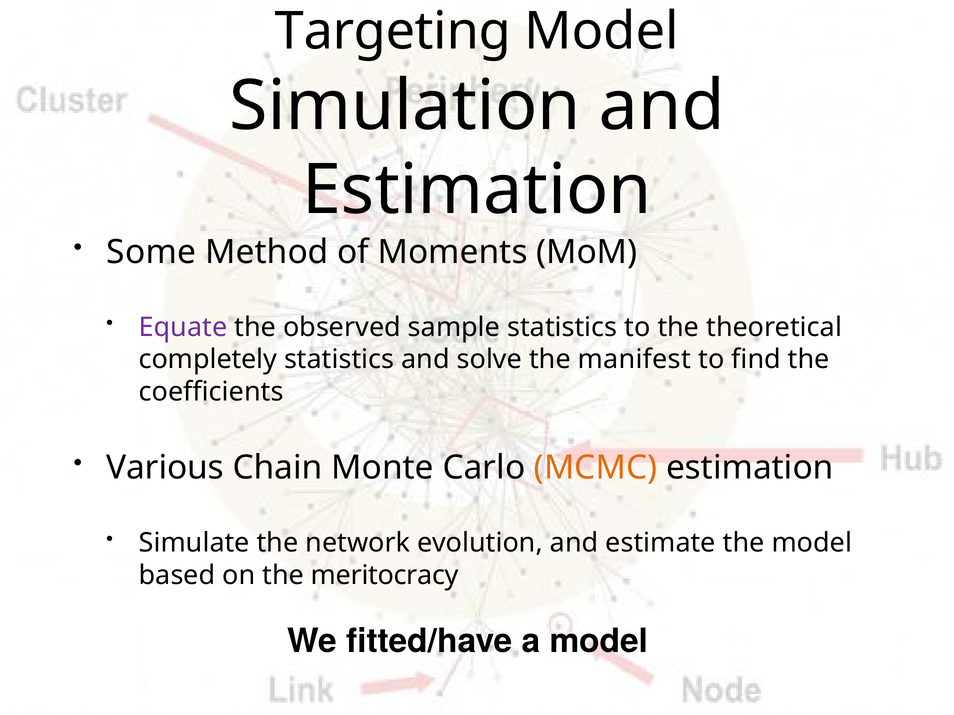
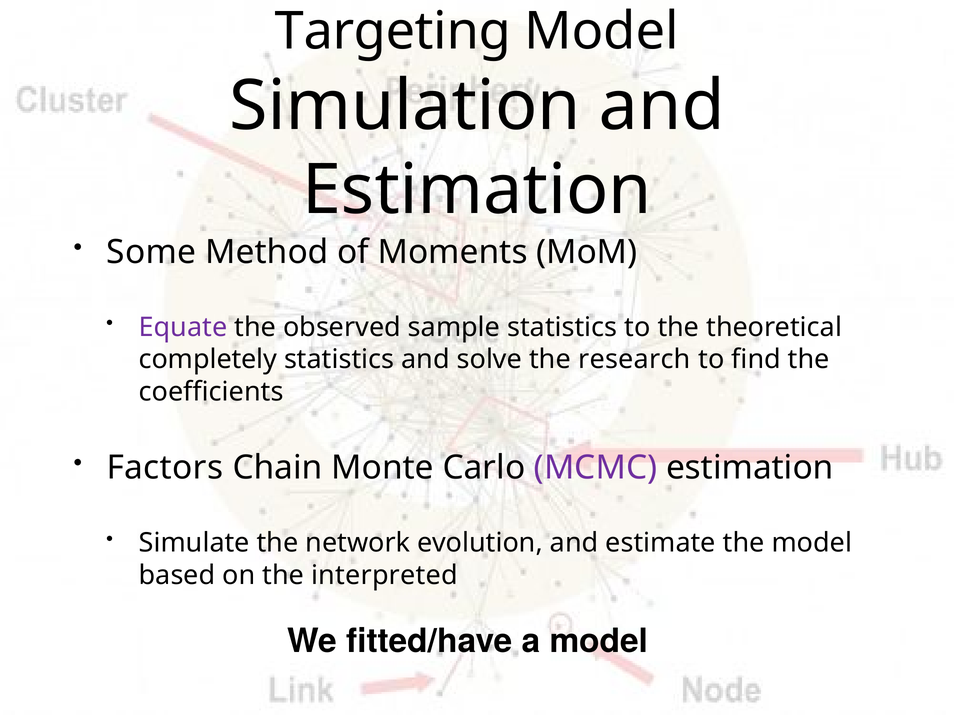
manifest: manifest -> research
Various: Various -> Factors
MCMC colour: orange -> purple
meritocracy: meritocracy -> interpreted
